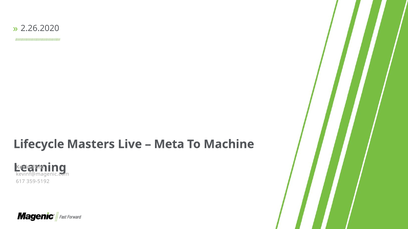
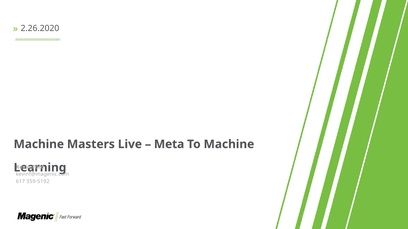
Lifecycle at (39, 144): Lifecycle -> Machine
